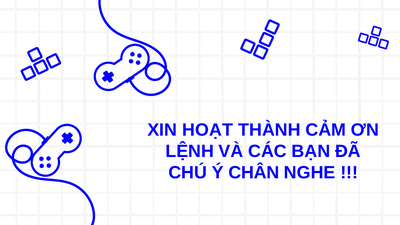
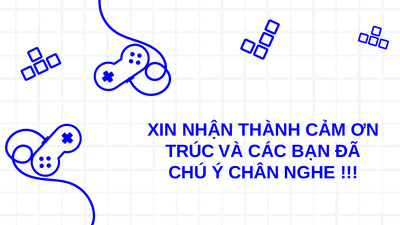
HOẠT: HOẠT -> NHẬN
LỆNH: LỆNH -> TRÚC
